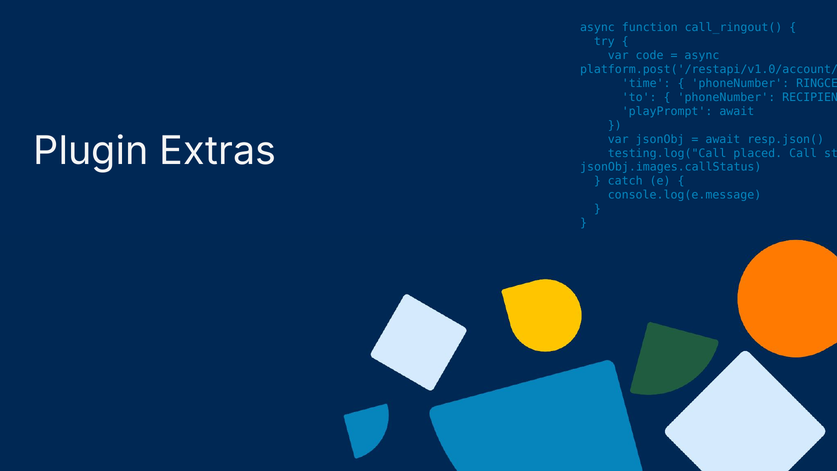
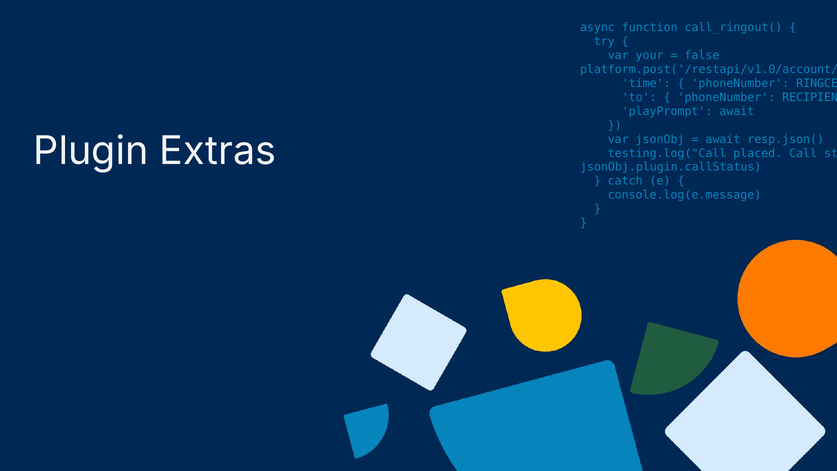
code: code -> your
async at (702, 55): async -> false
jsonObj.images.callStatus: jsonObj.images.callStatus -> jsonObj.plugin.callStatus
